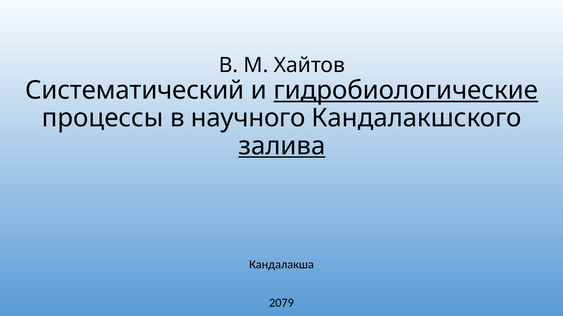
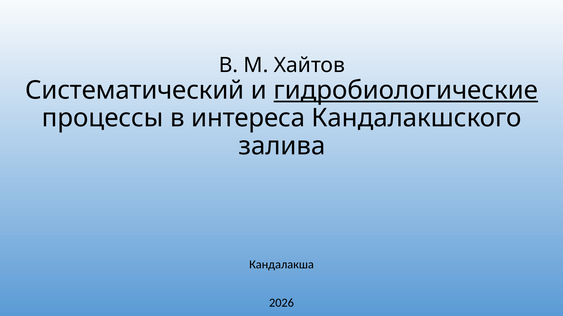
научного: научного -> интереса
залива underline: present -> none
2079: 2079 -> 2026
